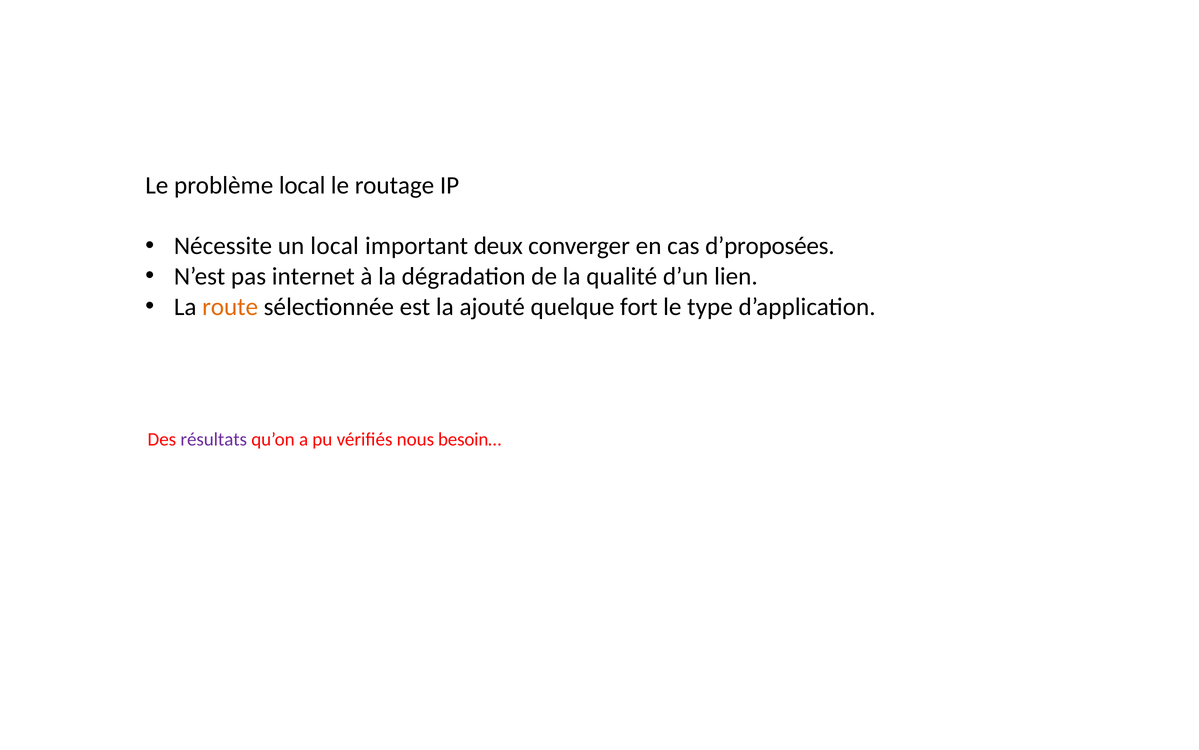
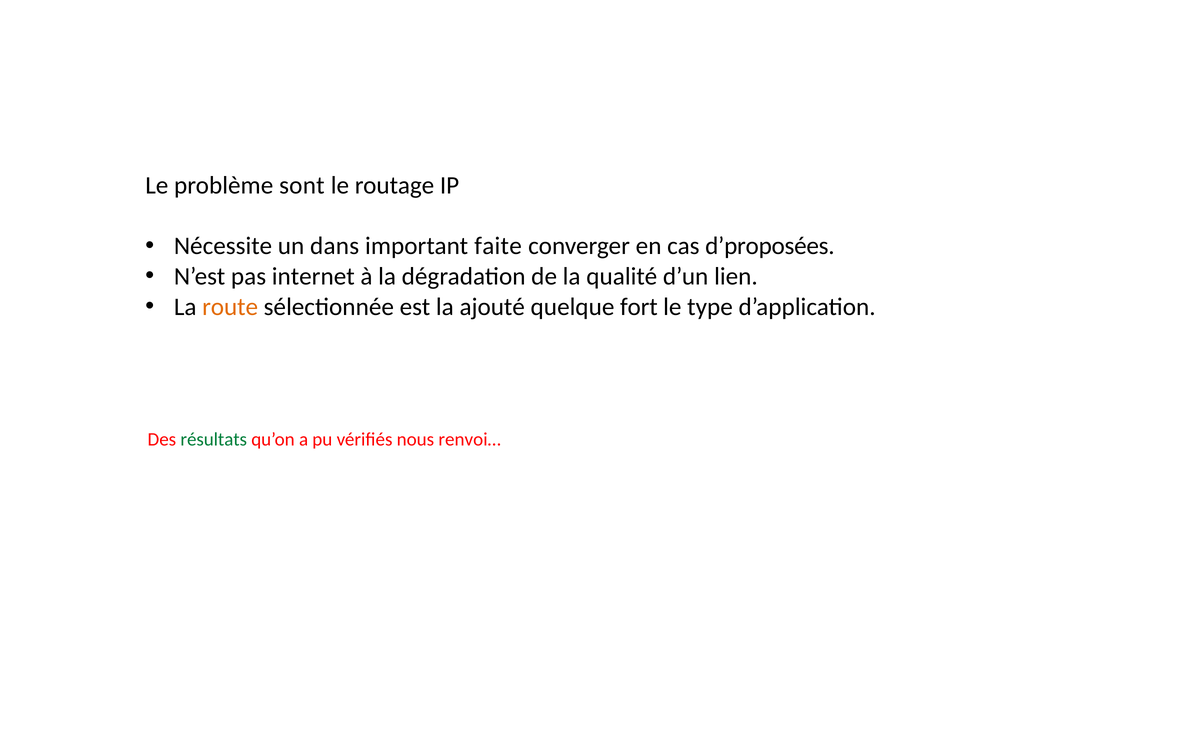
problème local: local -> sont
un local: local -> dans
deux: deux -> faite
résultats colour: purple -> green
besoin…: besoin… -> renvoi…
